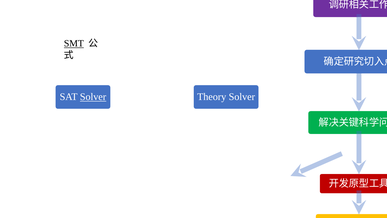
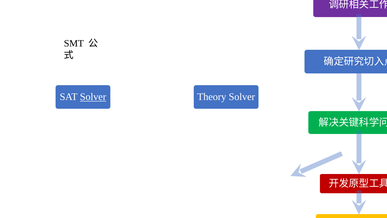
SMT underline: present -> none
